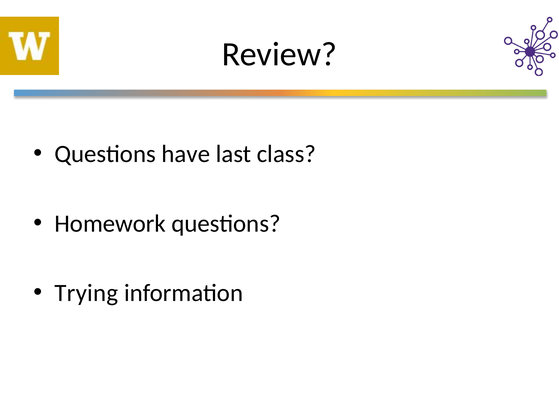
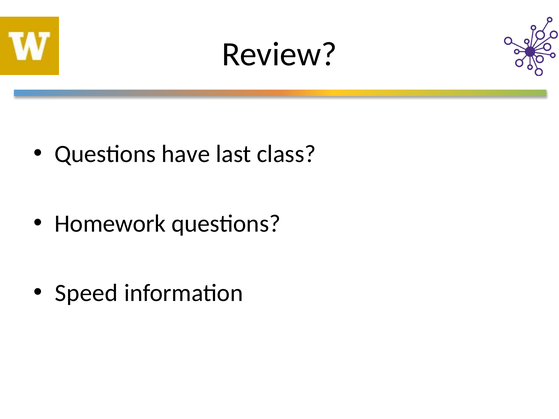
Trying: Trying -> Speed
